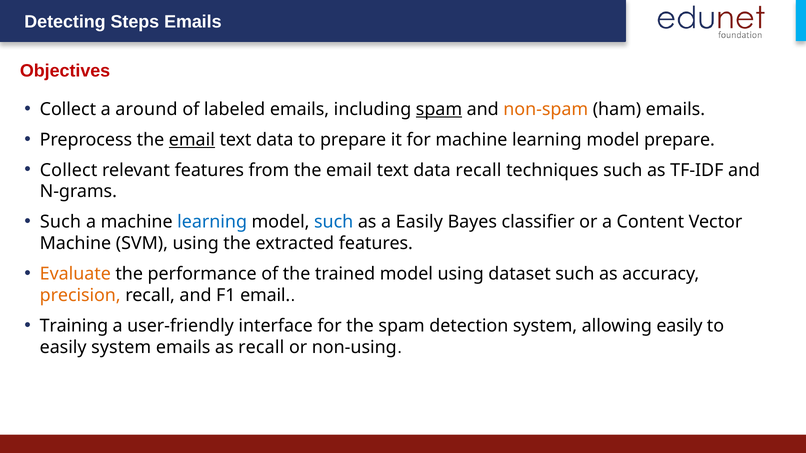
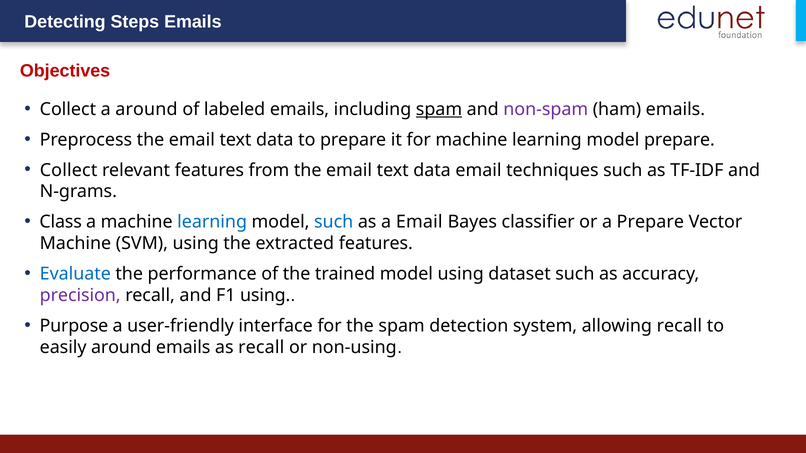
non-spam colour: orange -> purple
email at (192, 140) underline: present -> none
data recall: recall -> email
Such at (60, 222): Such -> Class
a Easily: Easily -> Email
a Content: Content -> Prepare
Evaluate colour: orange -> blue
precision colour: orange -> purple
F1 email: email -> using
Training: Training -> Purpose
allowing easily: easily -> recall
easily system: system -> around
